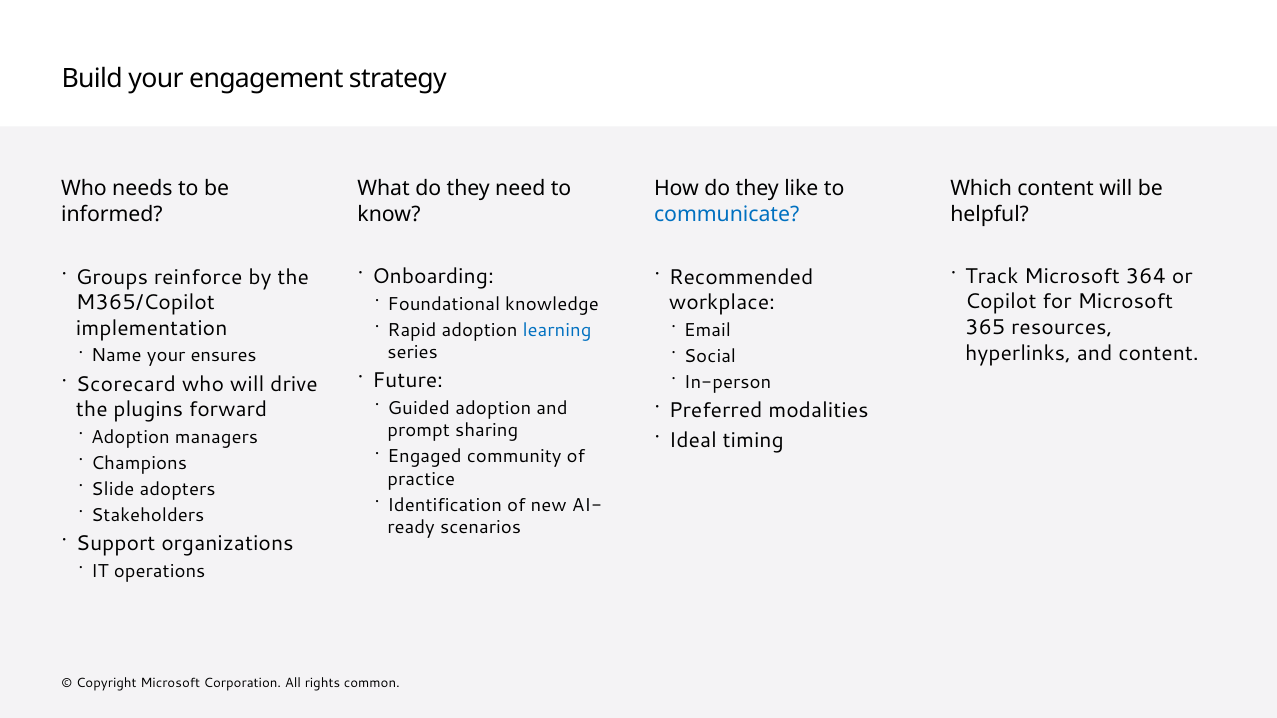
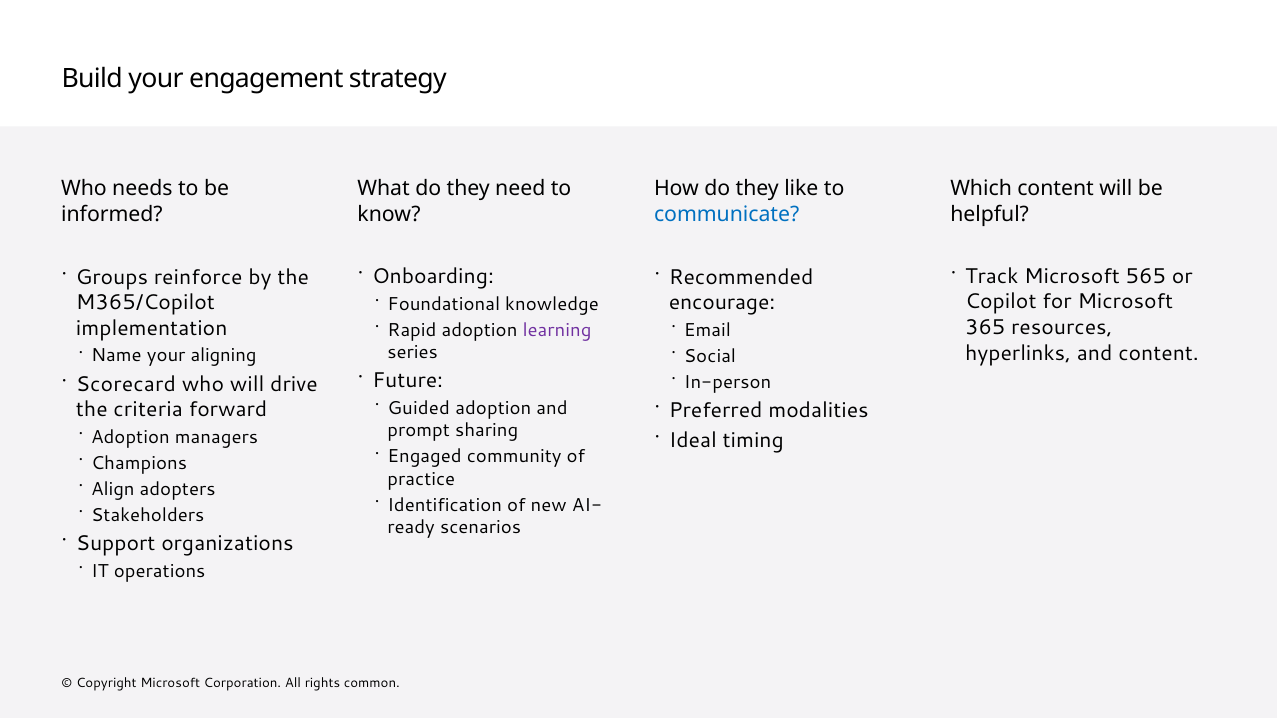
364: 364 -> 565
workplace: workplace -> encourage
learning colour: blue -> purple
ensures: ensures -> aligning
plugins: plugins -> criteria
Slide: Slide -> Align
